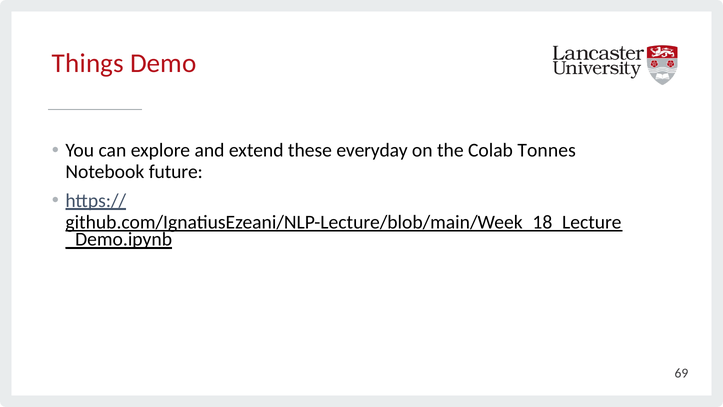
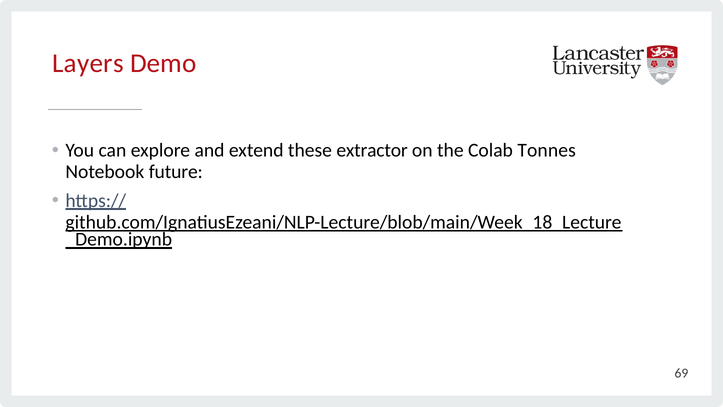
Things: Things -> Layers
everyday: everyday -> extractor
